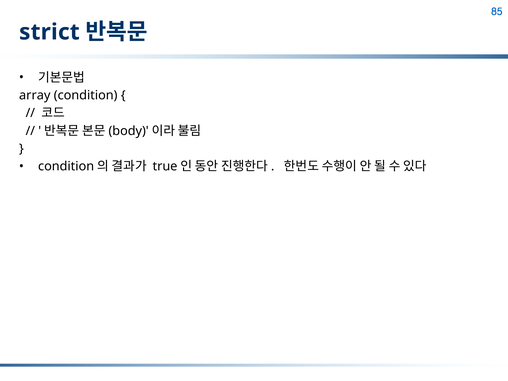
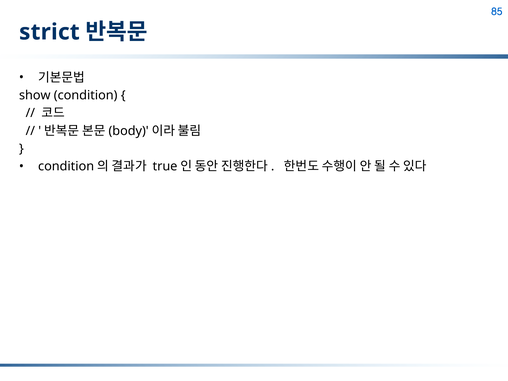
array: array -> show
